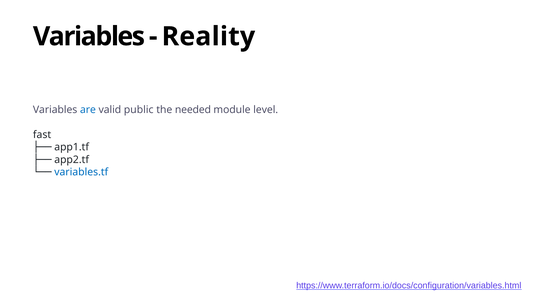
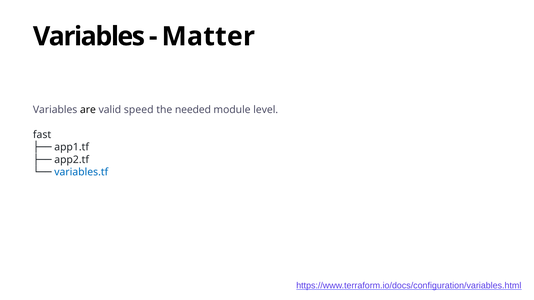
Reality: Reality -> Matter
are colour: blue -> black
public: public -> speed
